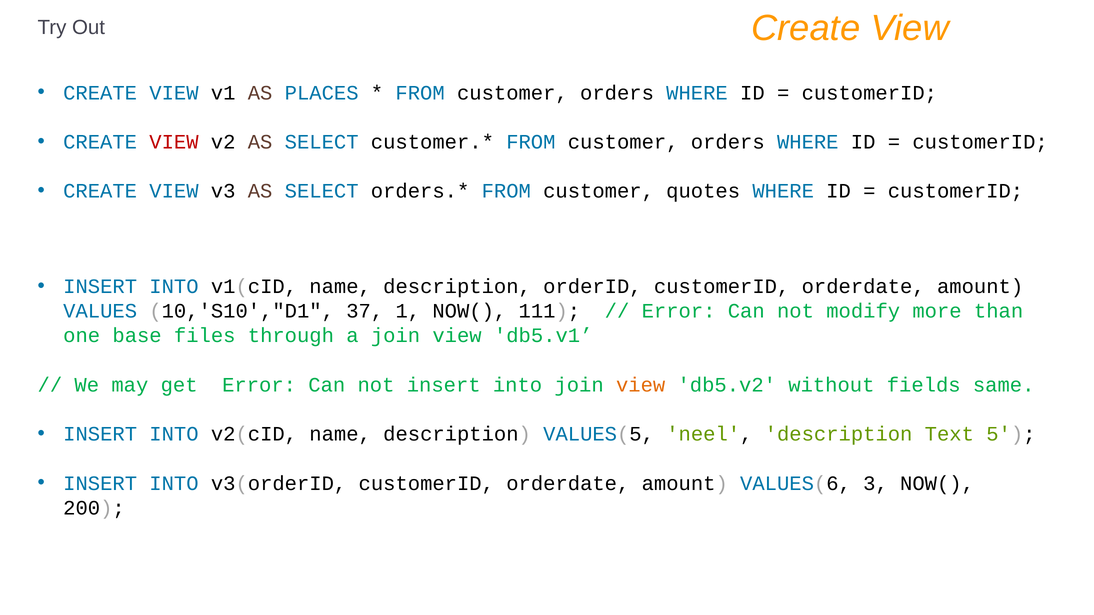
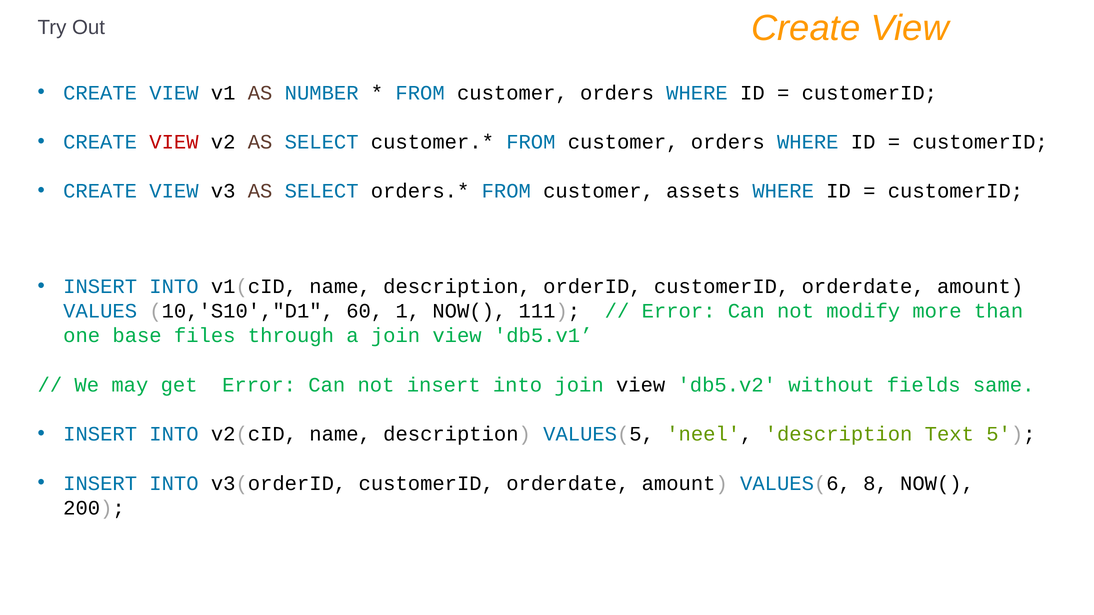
PLACES: PLACES -> NUMBER
quotes: quotes -> assets
37: 37 -> 60
view at (641, 385) colour: orange -> black
3: 3 -> 8
